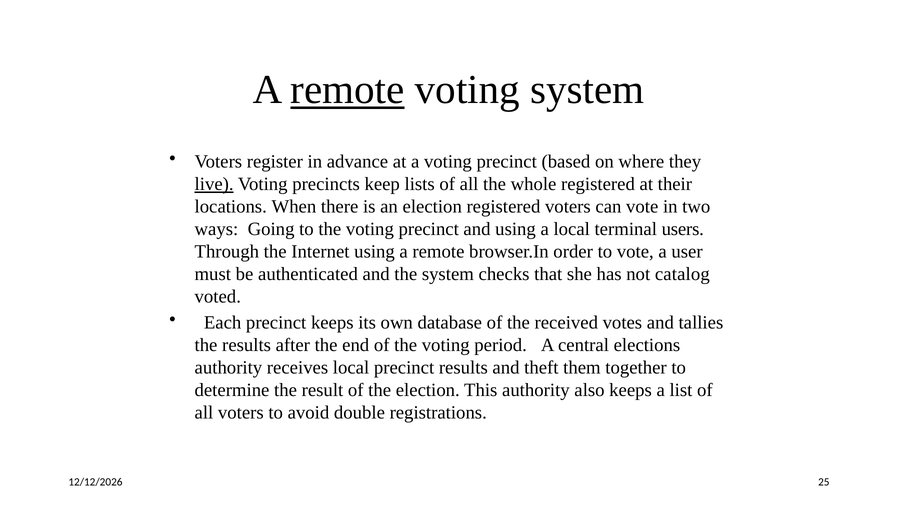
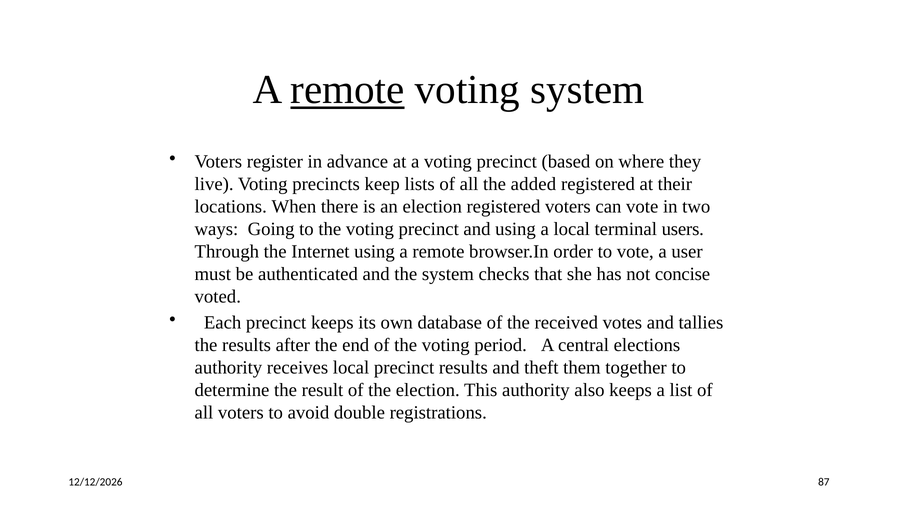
live underline: present -> none
whole: whole -> added
catalog: catalog -> concise
25: 25 -> 87
